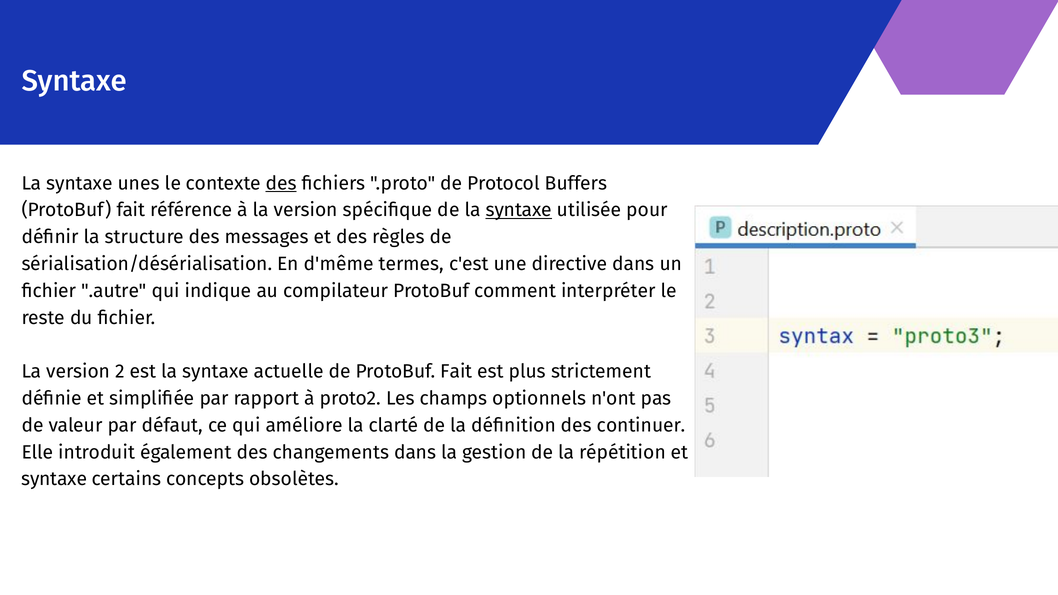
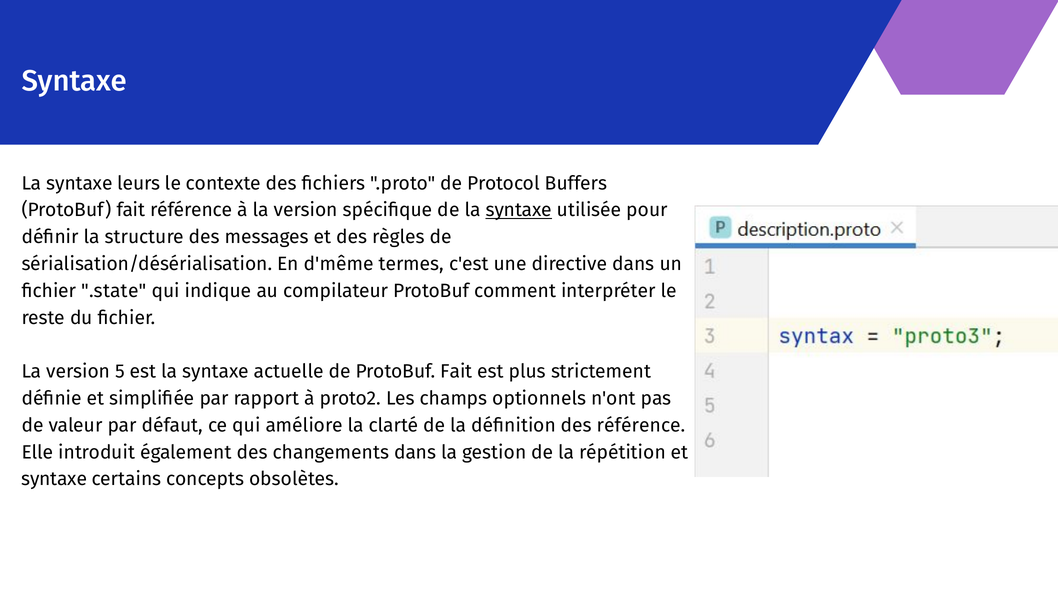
unes: unes -> leurs
des at (281, 183) underline: present -> none
.autre: .autre -> .state
2: 2 -> 5
des continuer: continuer -> référence
